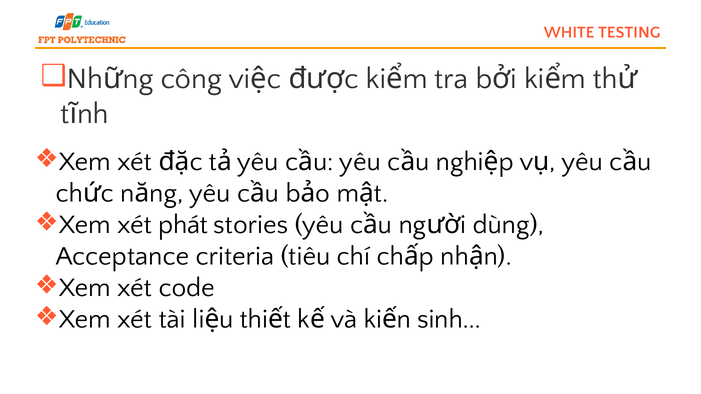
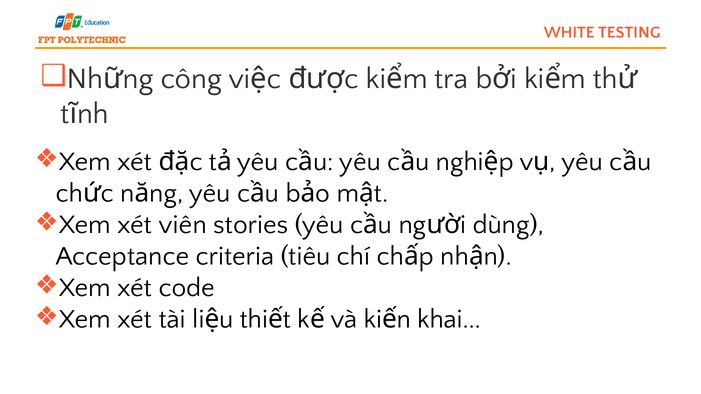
phát: phát -> viên
sinh: sinh -> khai
